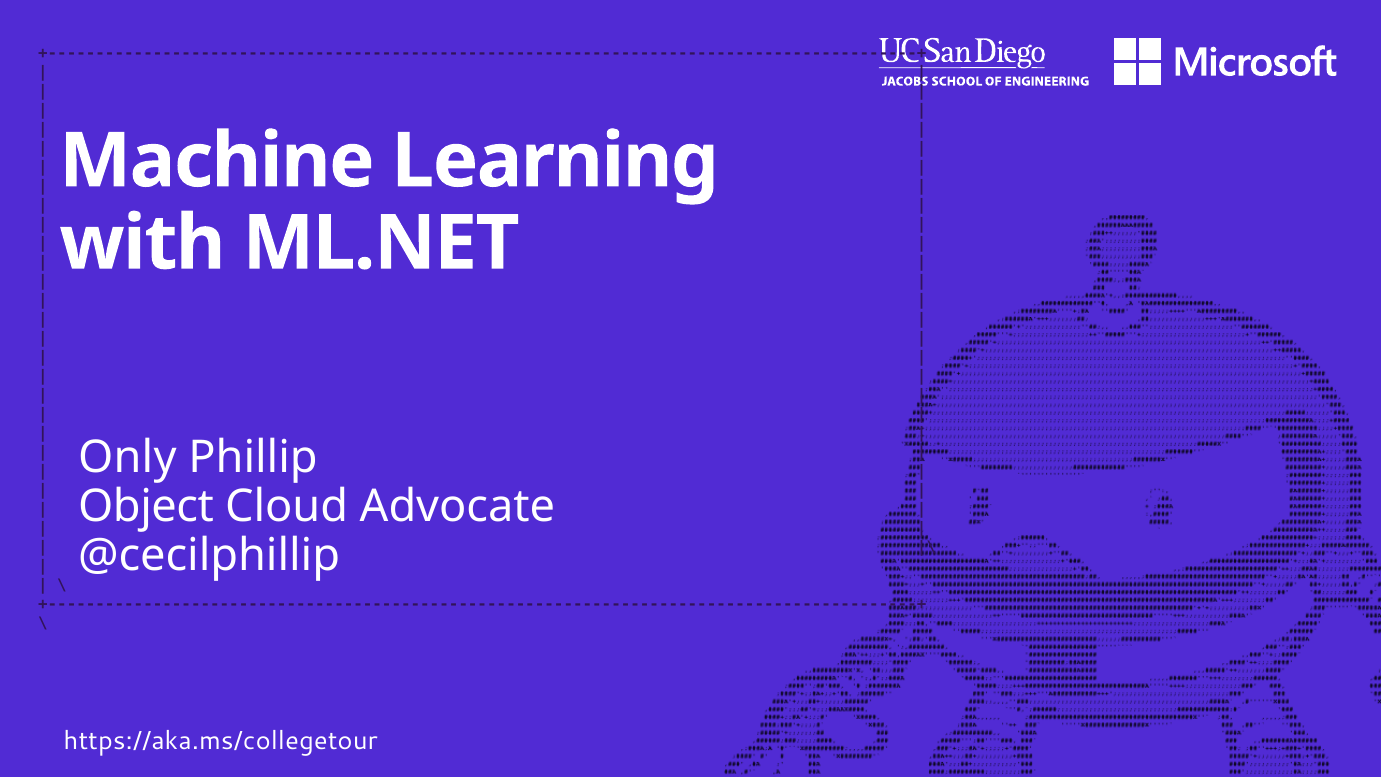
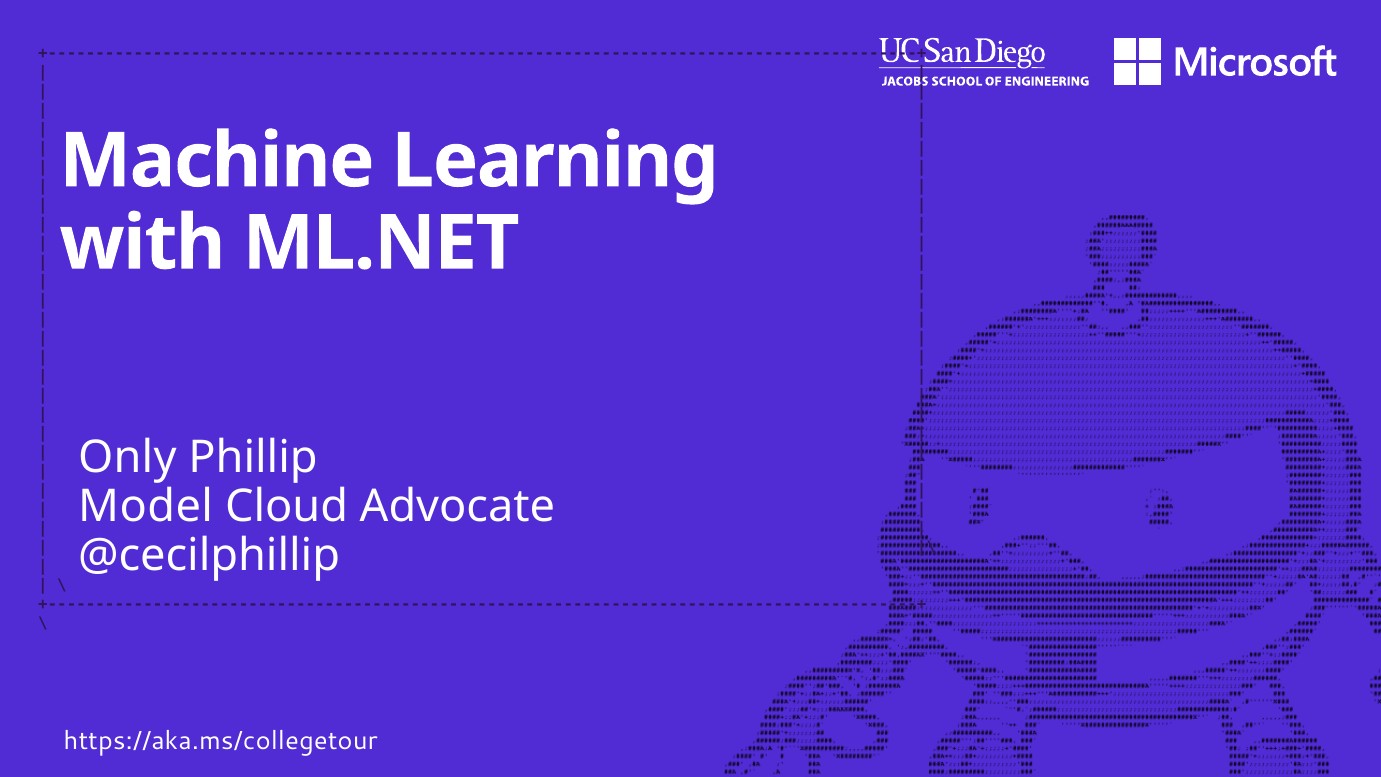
Object: Object -> Model
